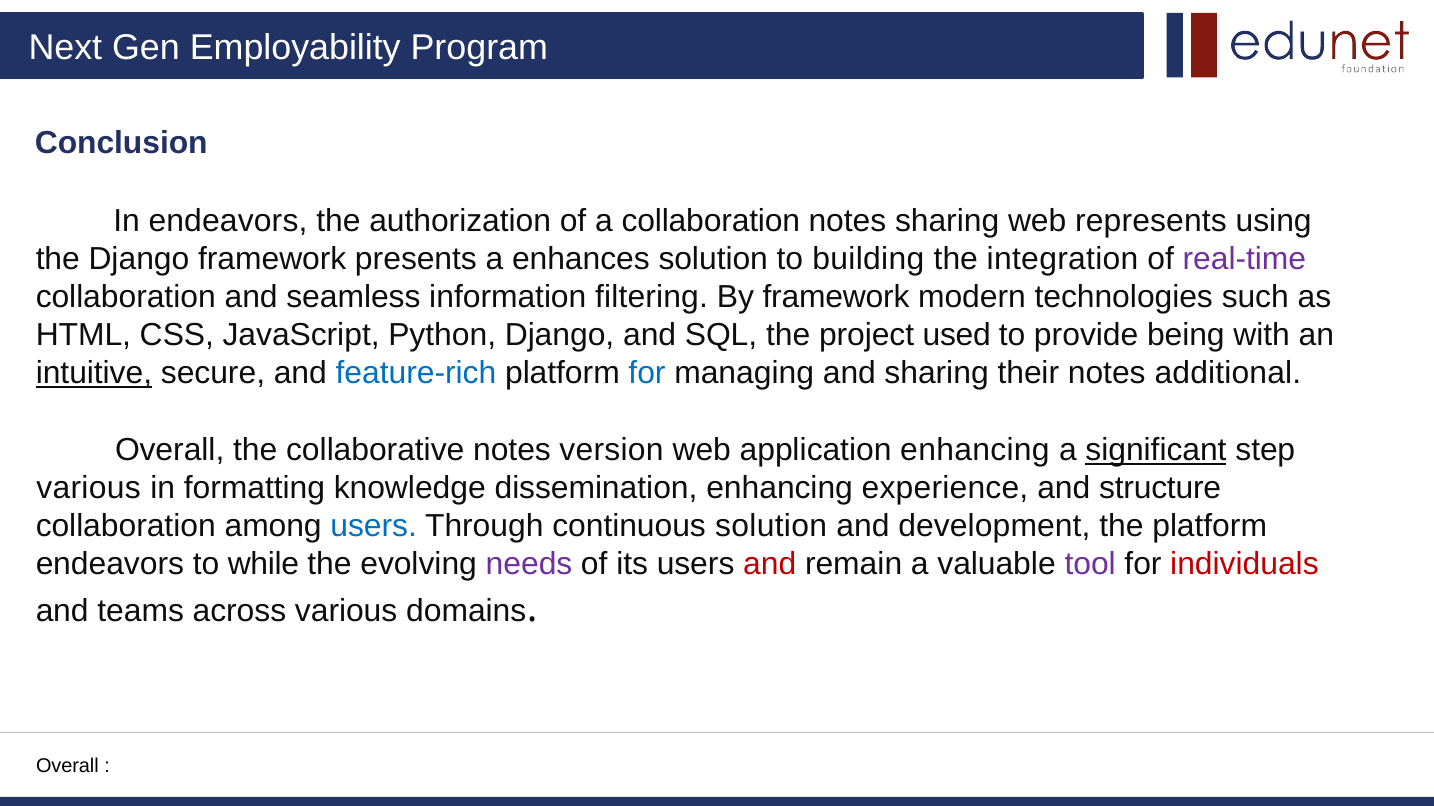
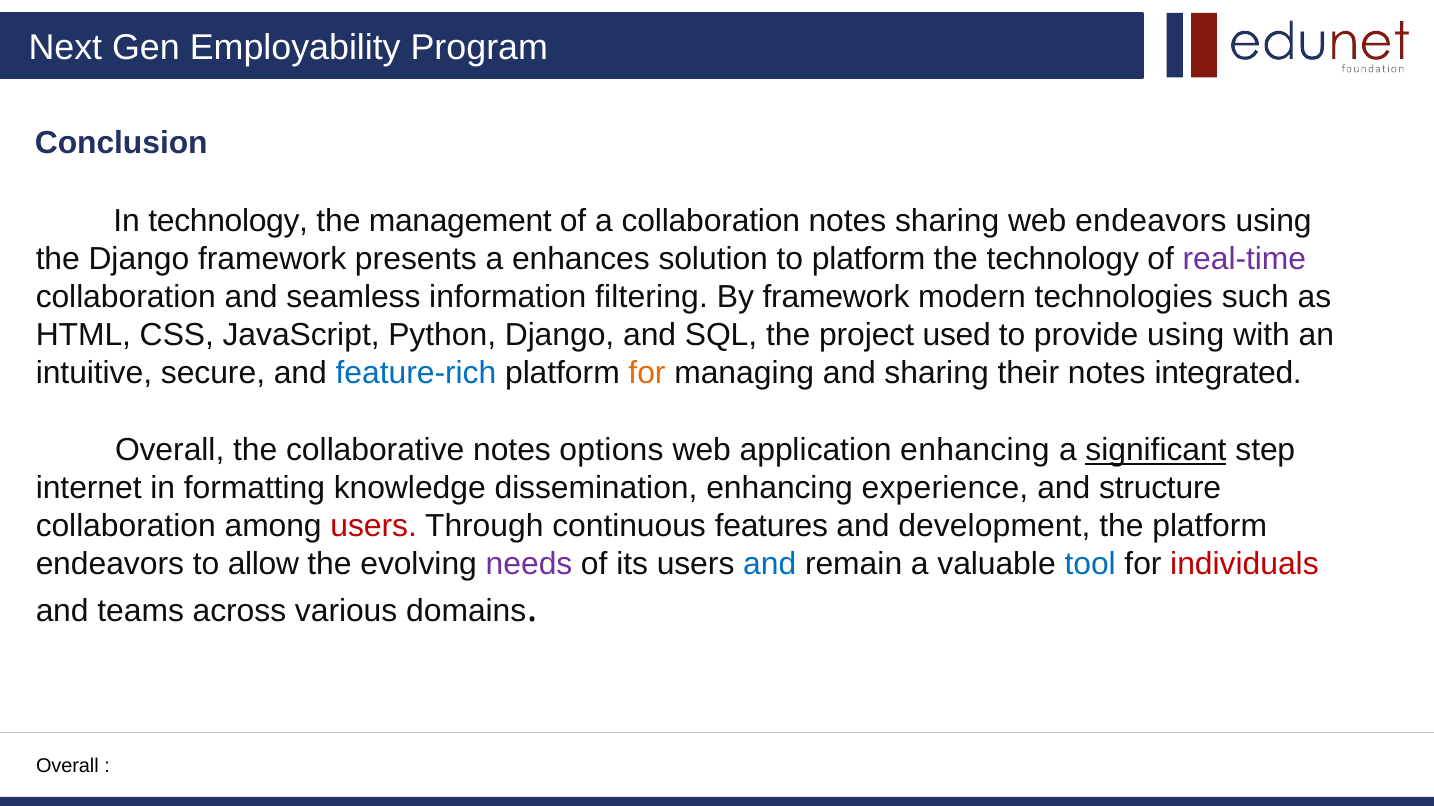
In endeavors: endeavors -> technology
authorization: authorization -> management
web represents: represents -> endeavors
to building: building -> platform
the integration: integration -> technology
provide being: being -> using
intuitive underline: present -> none
for at (647, 374) colour: blue -> orange
additional: additional -> integrated
version: version -> options
various at (89, 488): various -> internet
users at (374, 527) colour: blue -> red
continuous solution: solution -> features
while: while -> allow
and at (770, 565) colour: red -> blue
tool colour: purple -> blue
